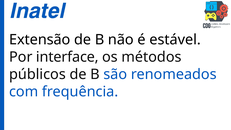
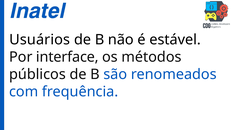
Extensão: Extensão -> Usuários
